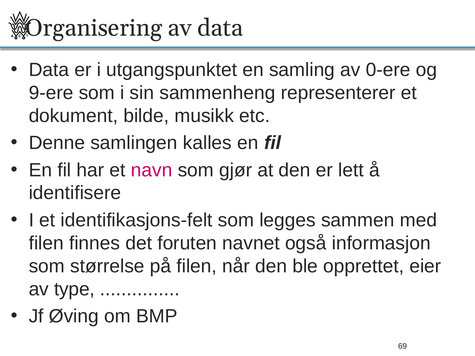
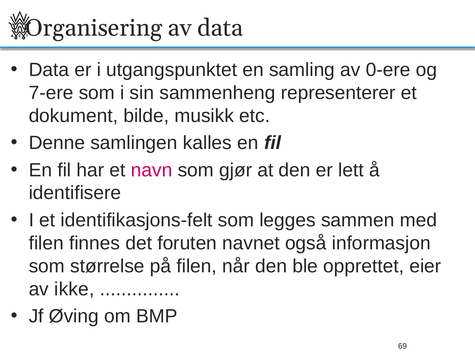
9-ere: 9-ere -> 7-ere
type: type -> ikke
